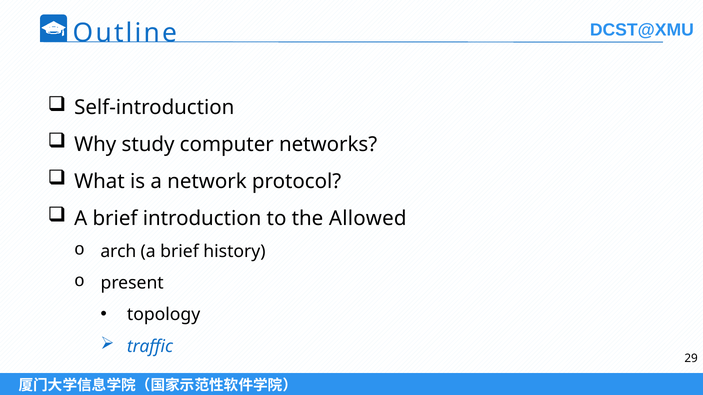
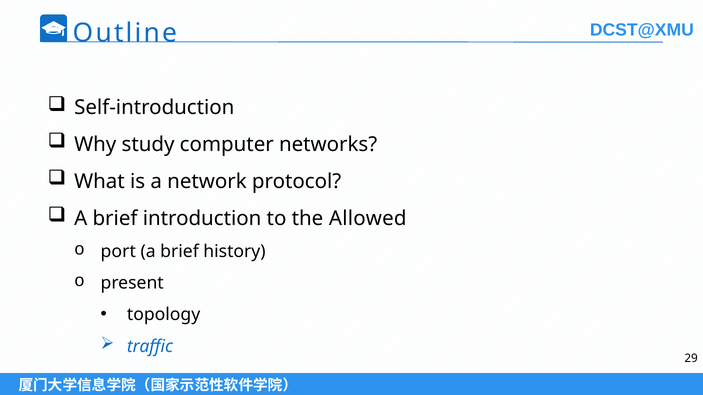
arch: arch -> port
